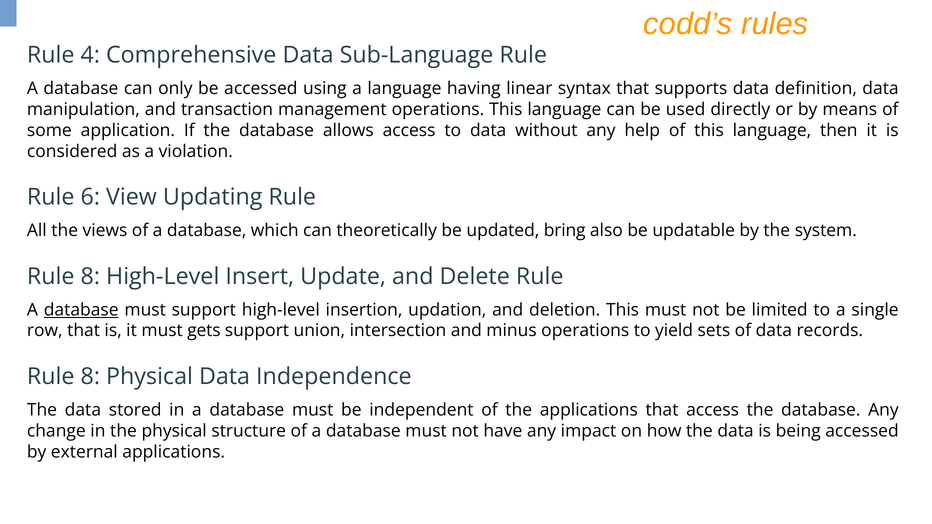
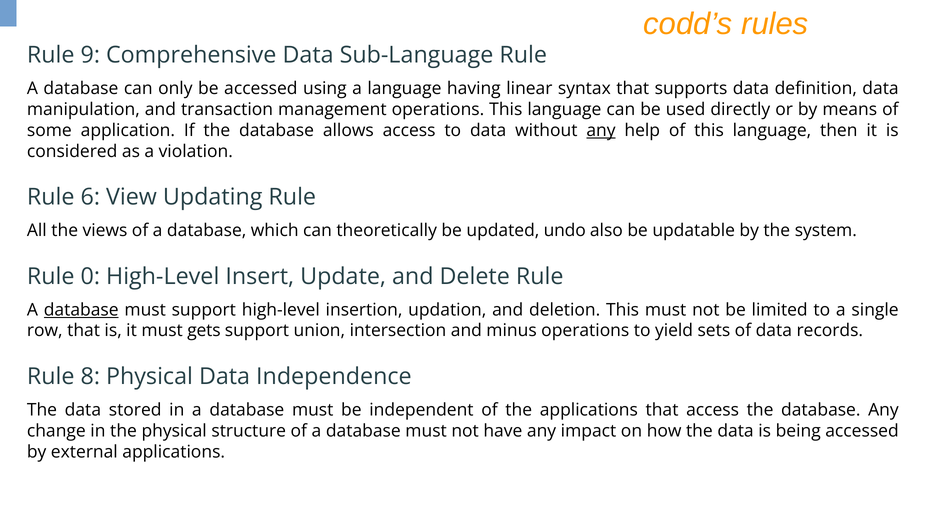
4: 4 -> 9
any at (601, 131) underline: none -> present
bring: bring -> undo
8 at (90, 277): 8 -> 0
